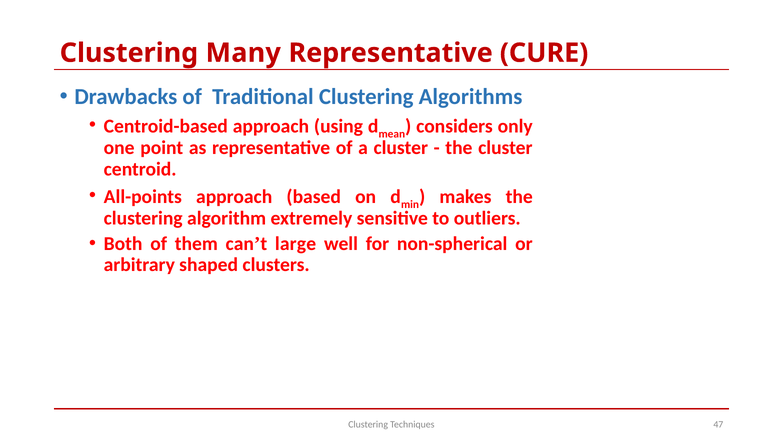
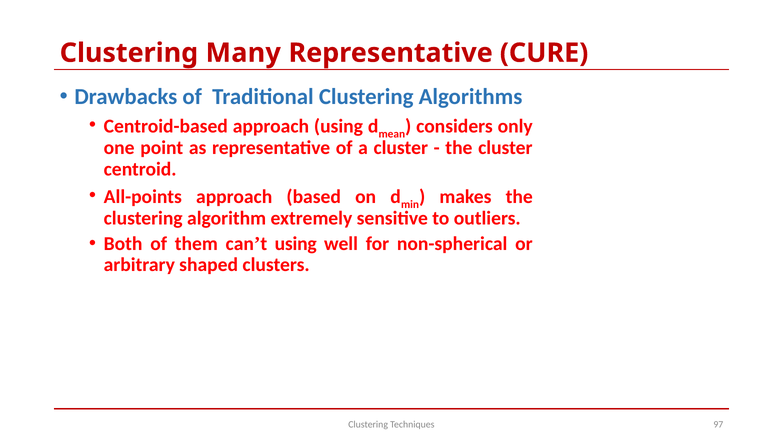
can’t large: large -> using
47: 47 -> 97
